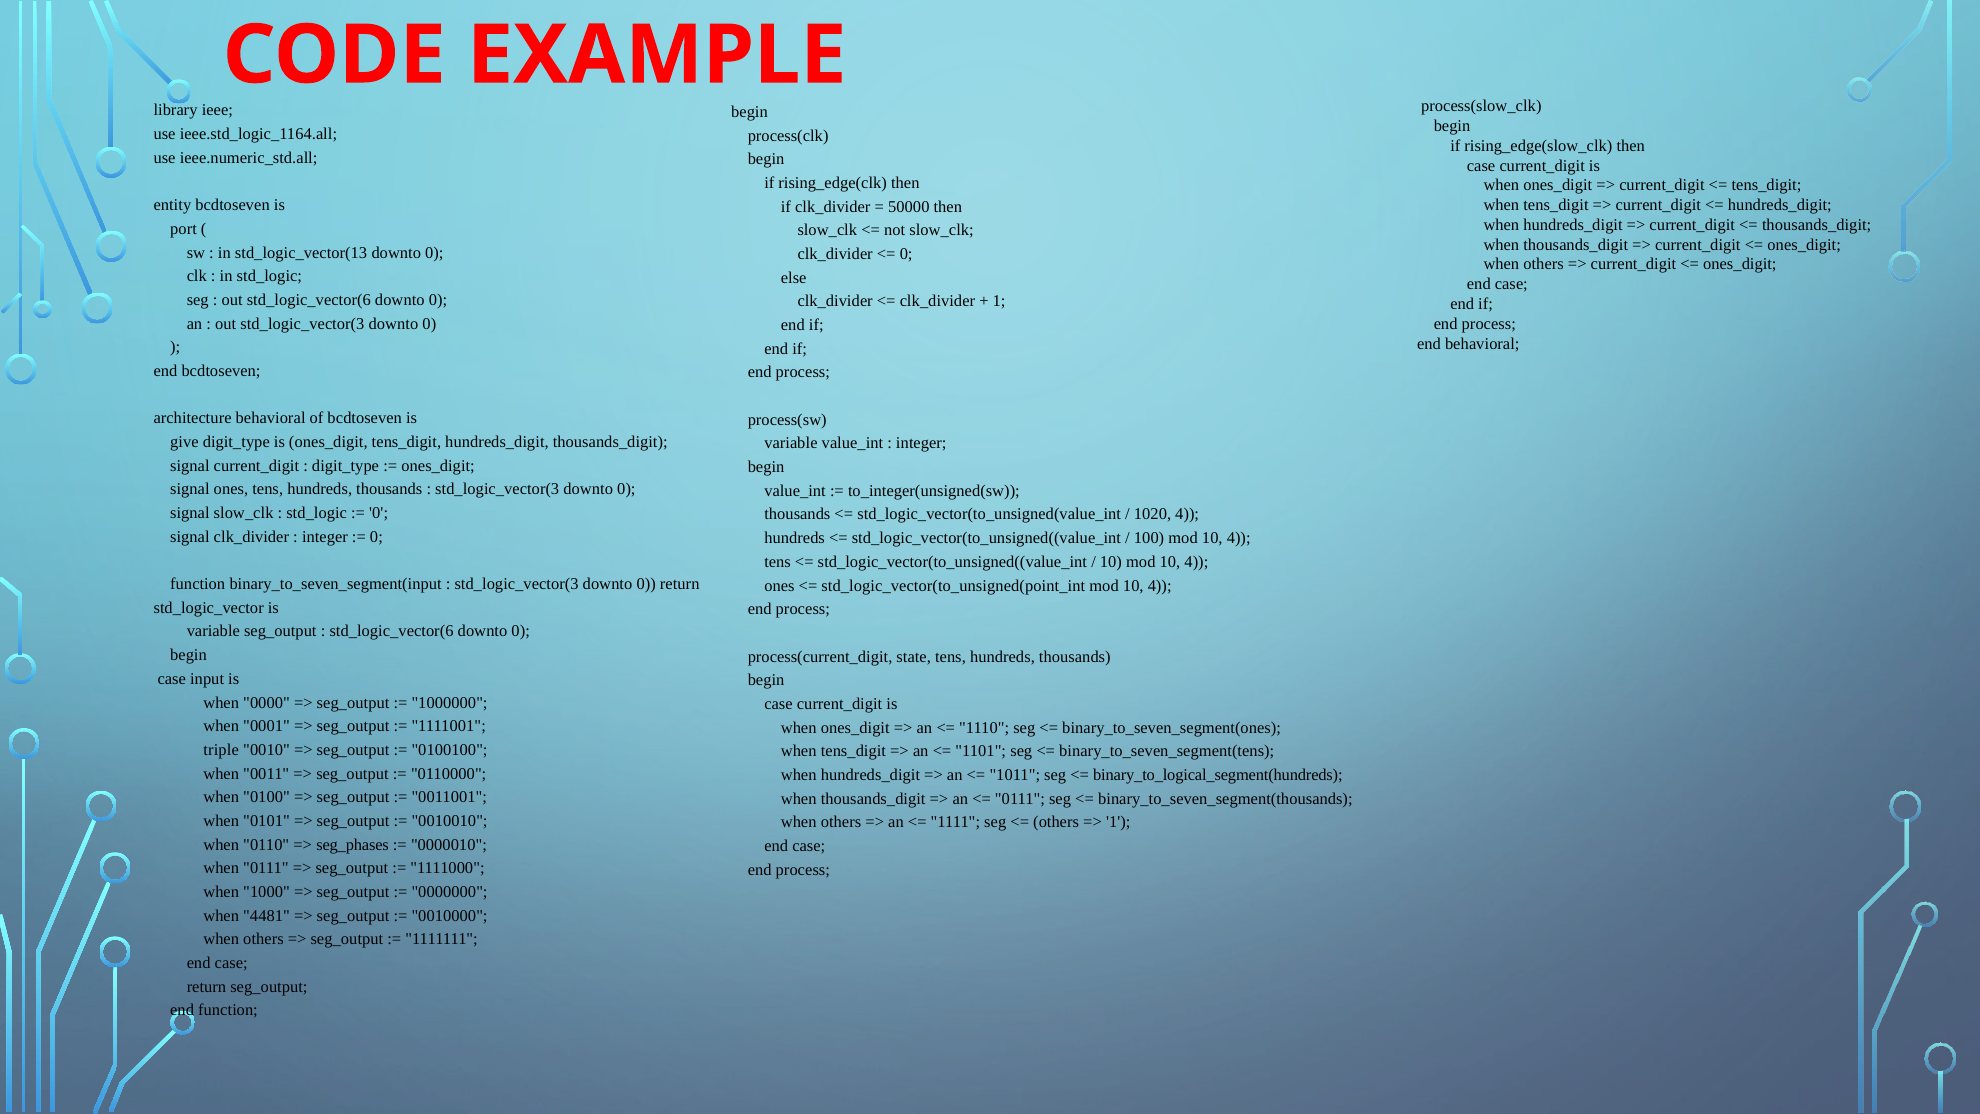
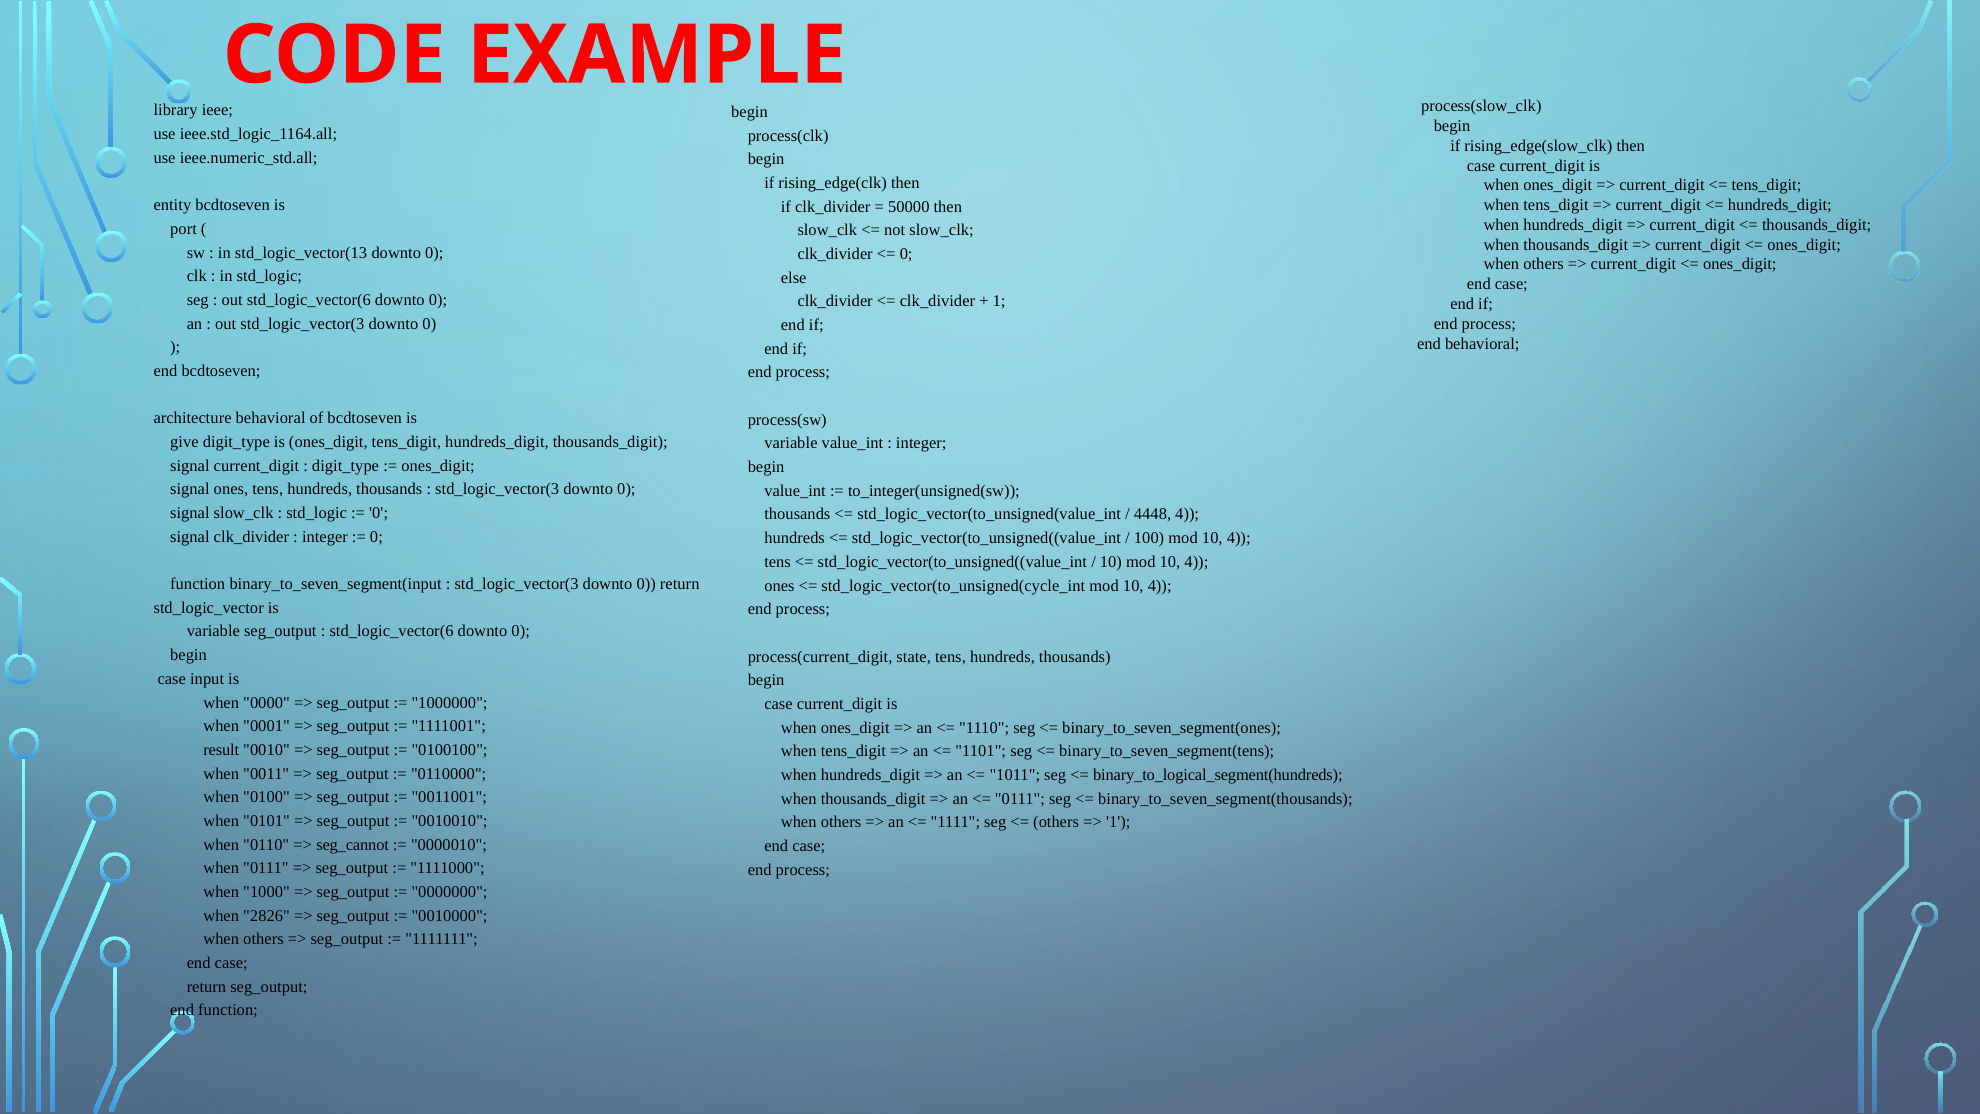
1020: 1020 -> 4448
std_logic_vector(to_unsigned(point_int: std_logic_vector(to_unsigned(point_int -> std_logic_vector(to_unsigned(cycle_int
triple: triple -> result
seg_phases: seg_phases -> seg_cannot
4481: 4481 -> 2826
